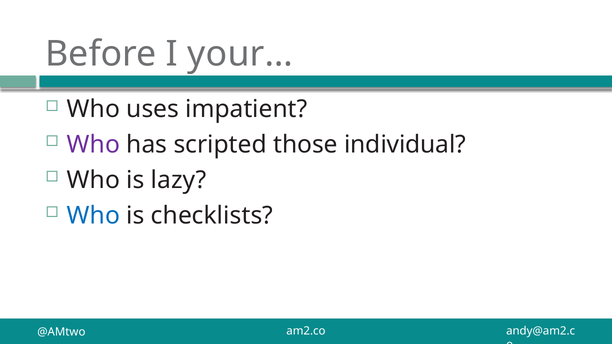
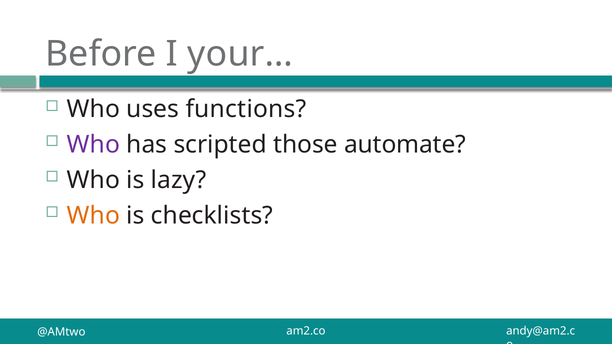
impatient: impatient -> functions
individual: individual -> automate
Who at (93, 216) colour: blue -> orange
